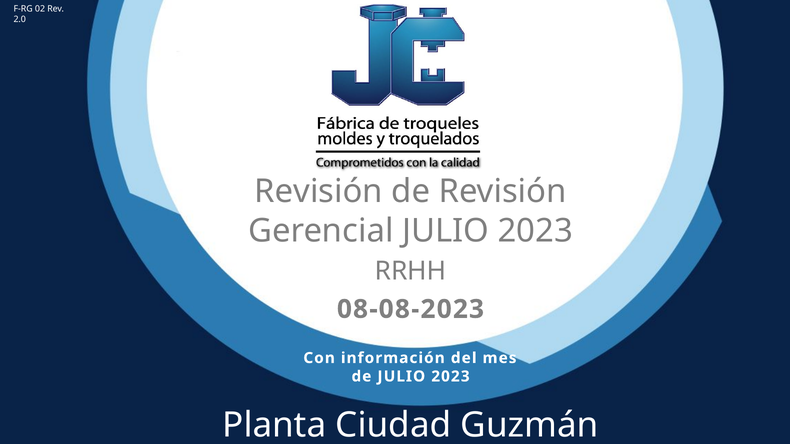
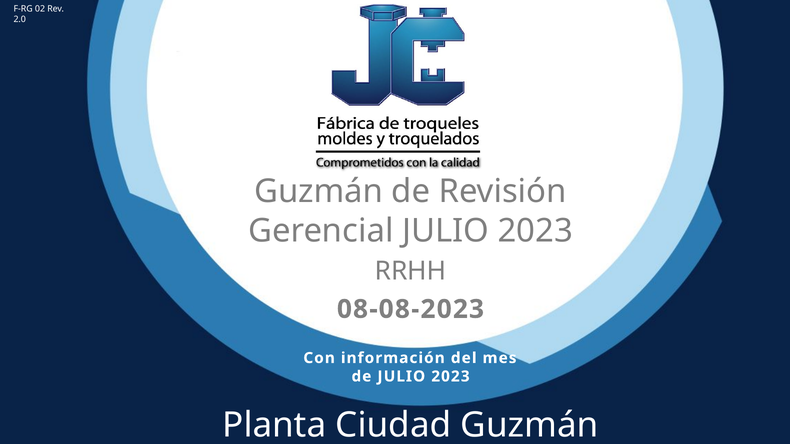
Revisión at (319, 191): Revisión -> Guzmán
